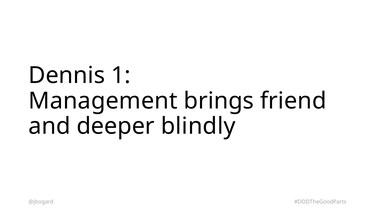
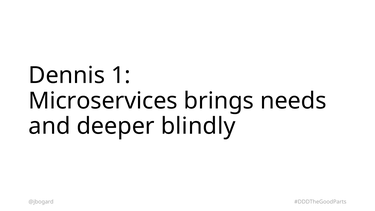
Management: Management -> Microservices
friend: friend -> needs
